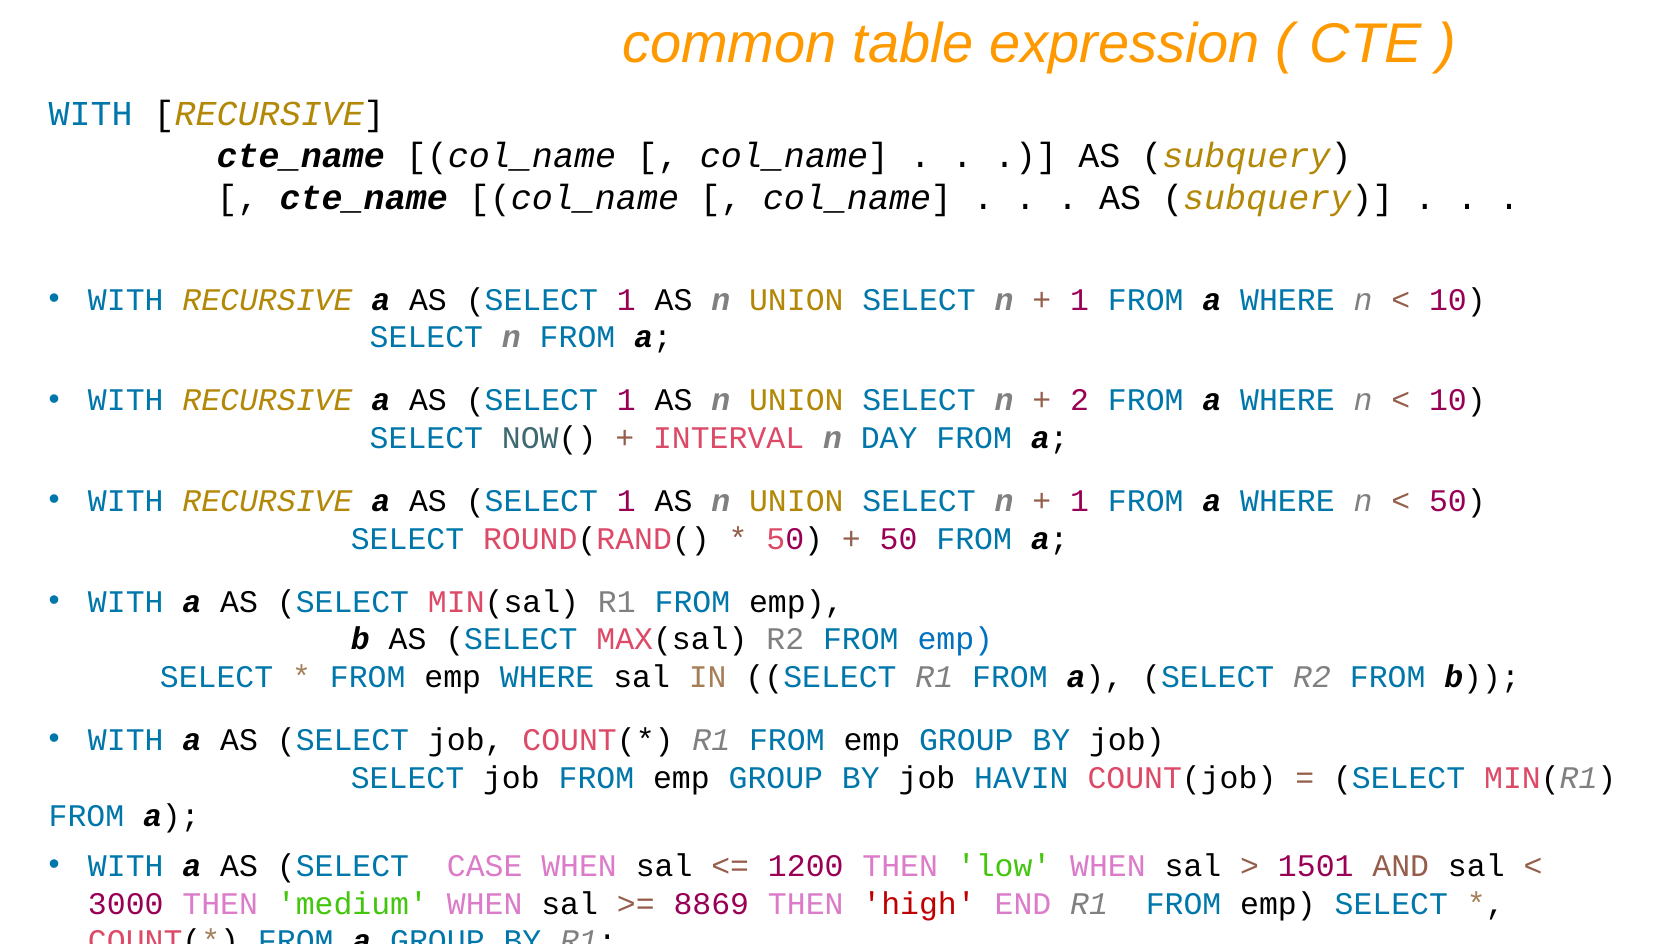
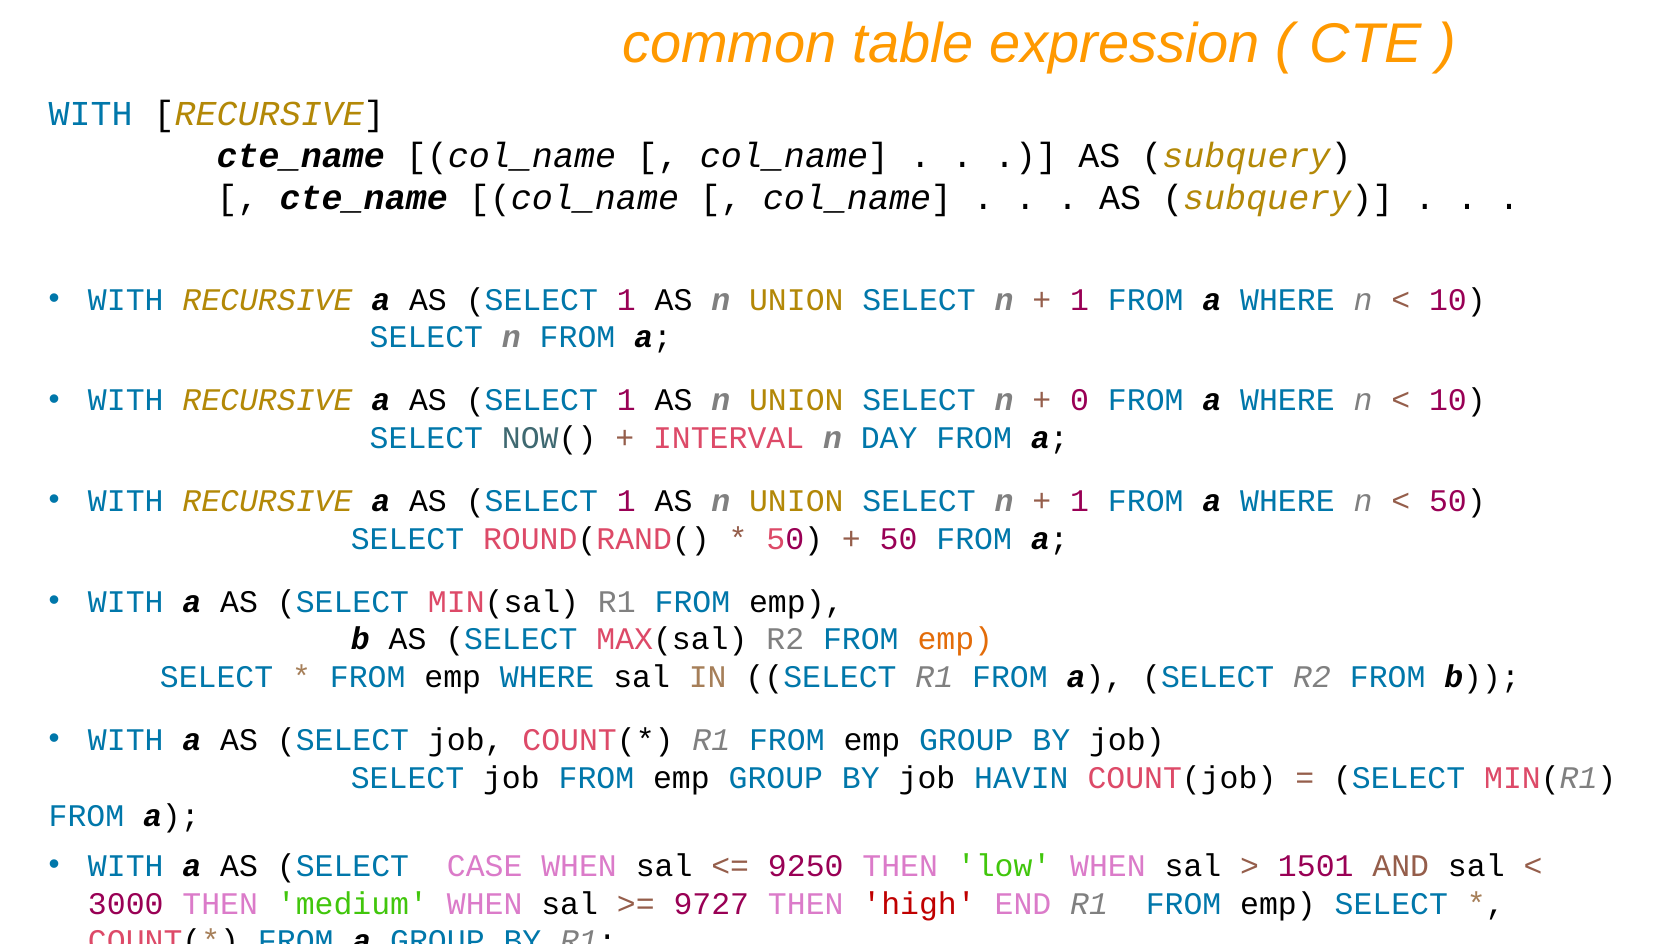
2: 2 -> 0
emp at (955, 640) colour: blue -> orange
1200: 1200 -> 9250
8869: 8869 -> 9727
